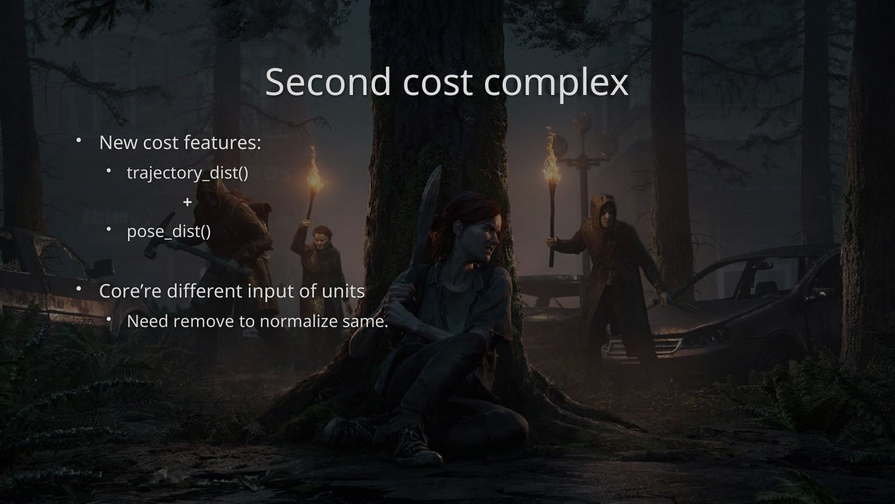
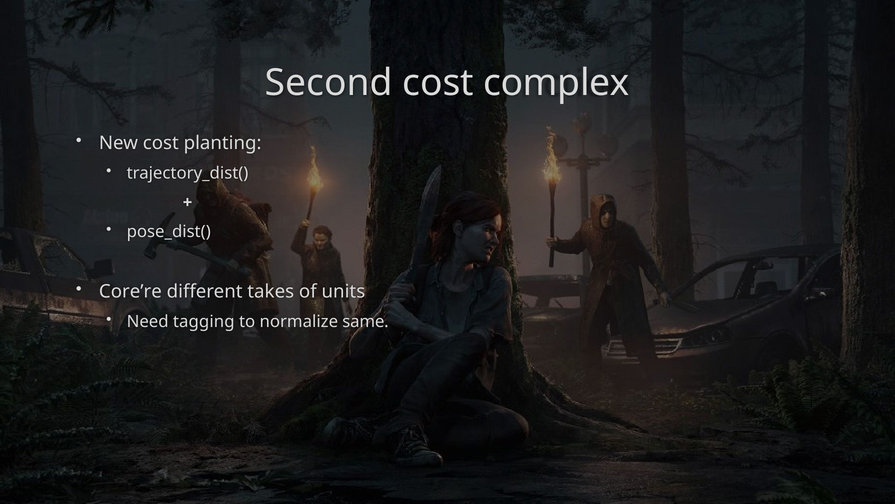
features: features -> planting
input: input -> takes
remove: remove -> tagging
